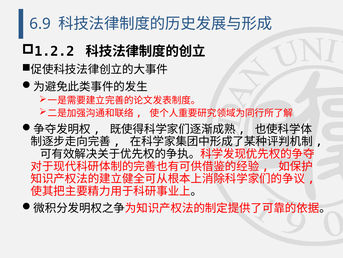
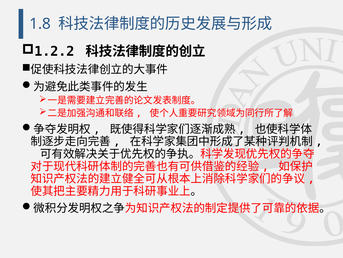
6.9: 6.9 -> 1.8
